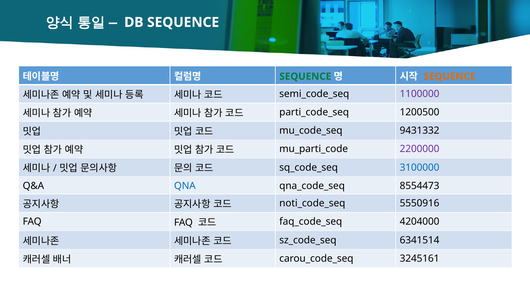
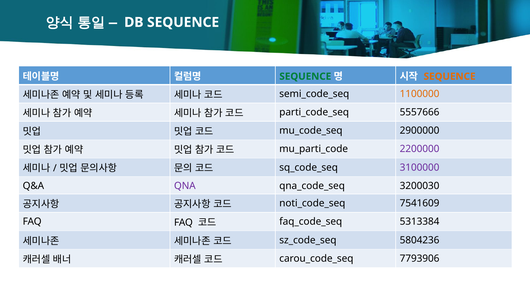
1100000 colour: purple -> orange
1200500: 1200500 -> 5557666
9431332: 9431332 -> 2900000
3100000 colour: blue -> purple
QNA colour: blue -> purple
8554473: 8554473 -> 3200030
5550916: 5550916 -> 7541609
4204000: 4204000 -> 5313384
6341514: 6341514 -> 5804236
3245161: 3245161 -> 7793906
